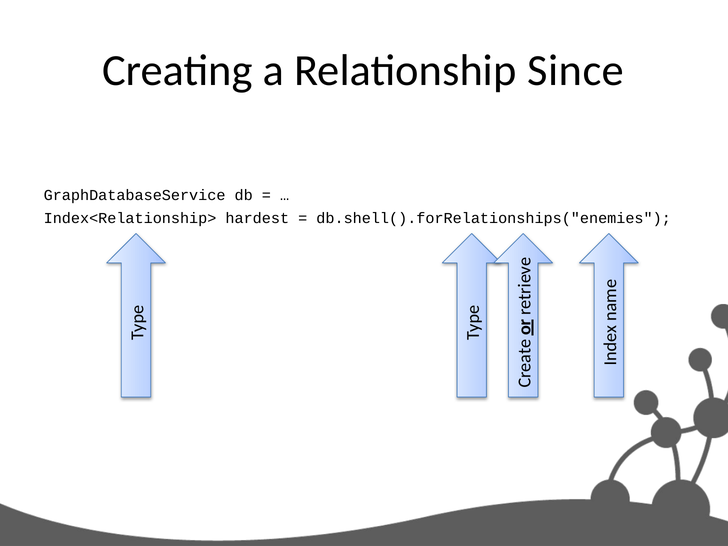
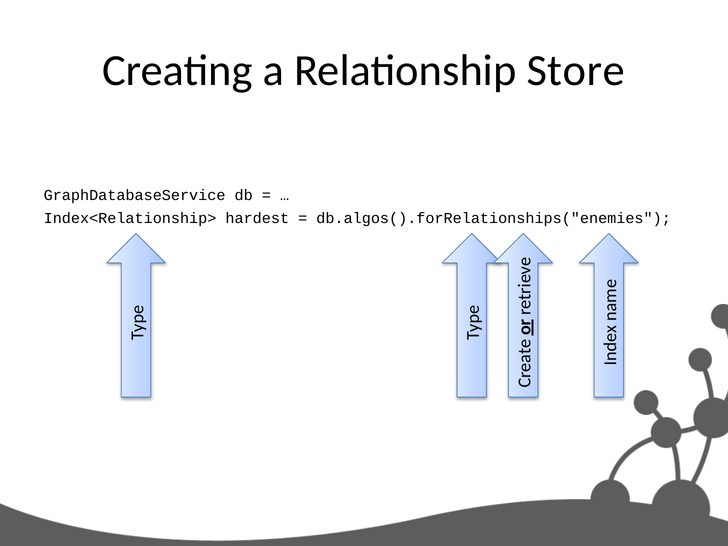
Since: Since -> Store
db.shell().forRelationships("enemies: db.shell().forRelationships("enemies -> db.algos().forRelationships("enemies
